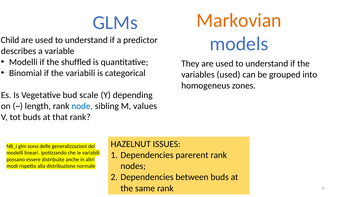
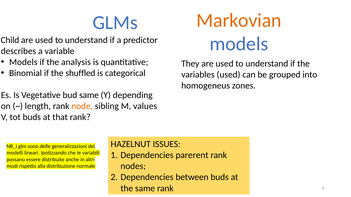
Modelli at (23, 62): Modelli -> Models
shuffled: shuffled -> analysis
the variabili: variabili -> shuffled
bud scale: scale -> same
node colour: blue -> orange
